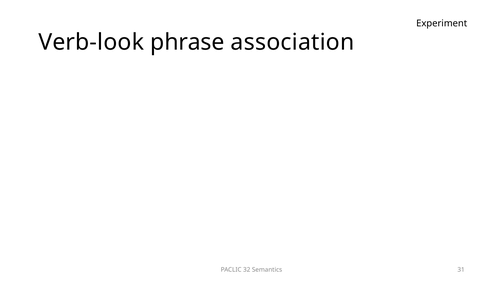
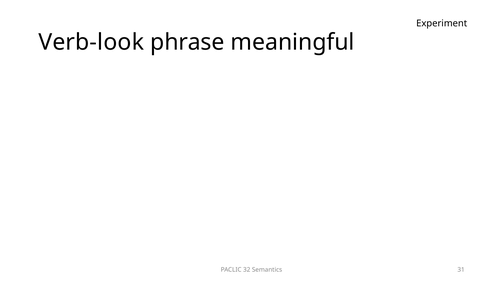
association: association -> meaningful
